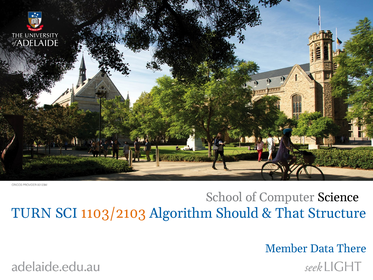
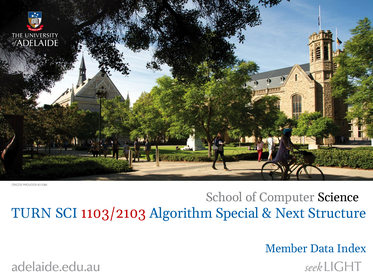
1103/2103 colour: orange -> red
Should: Should -> Special
That: That -> Next
There: There -> Index
